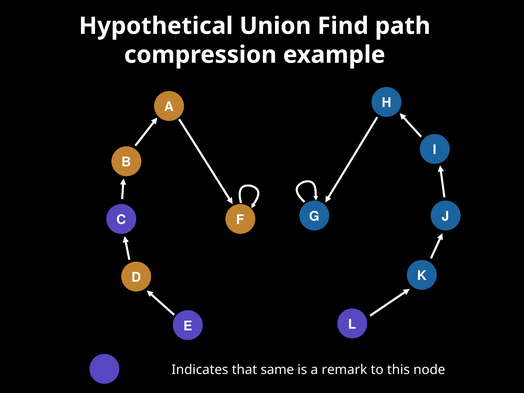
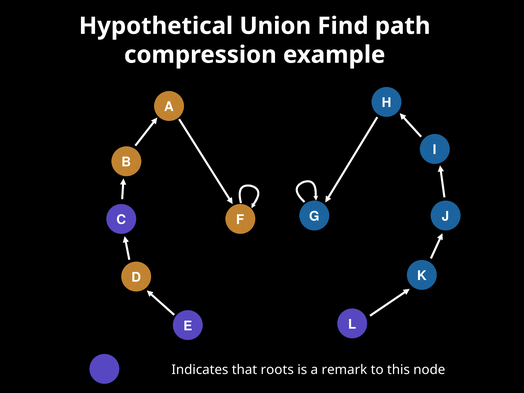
same: same -> roots
